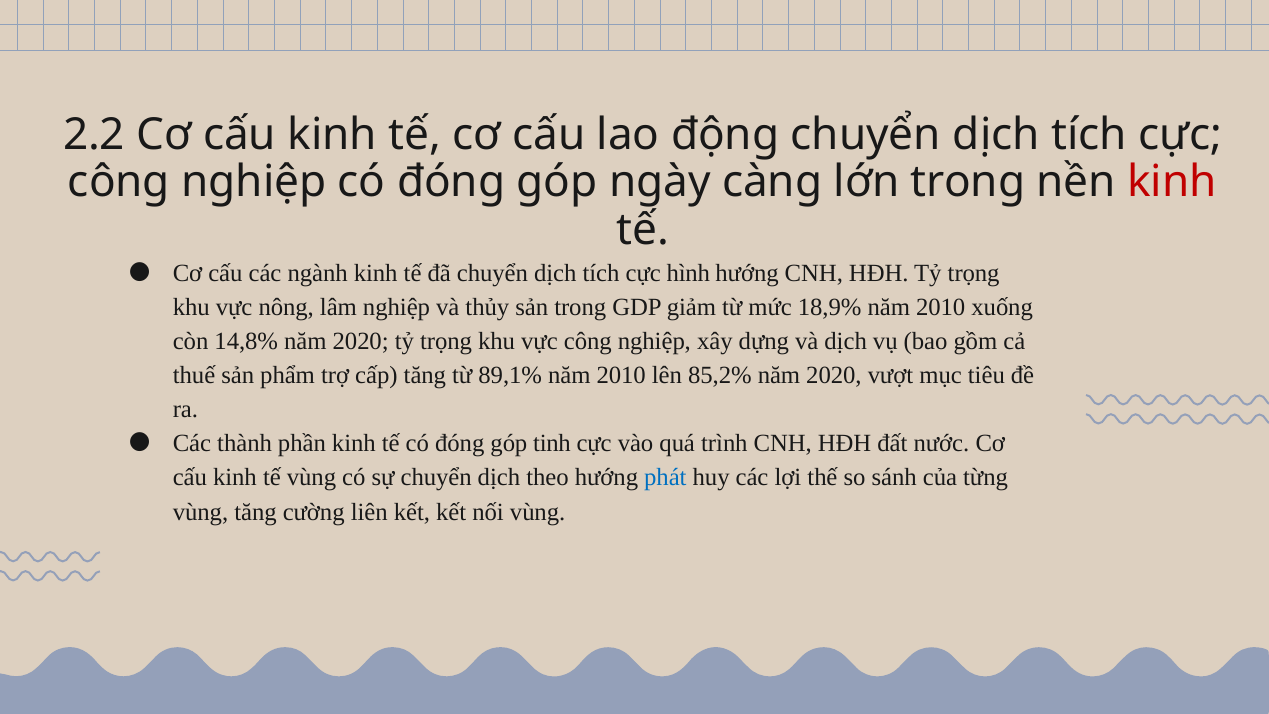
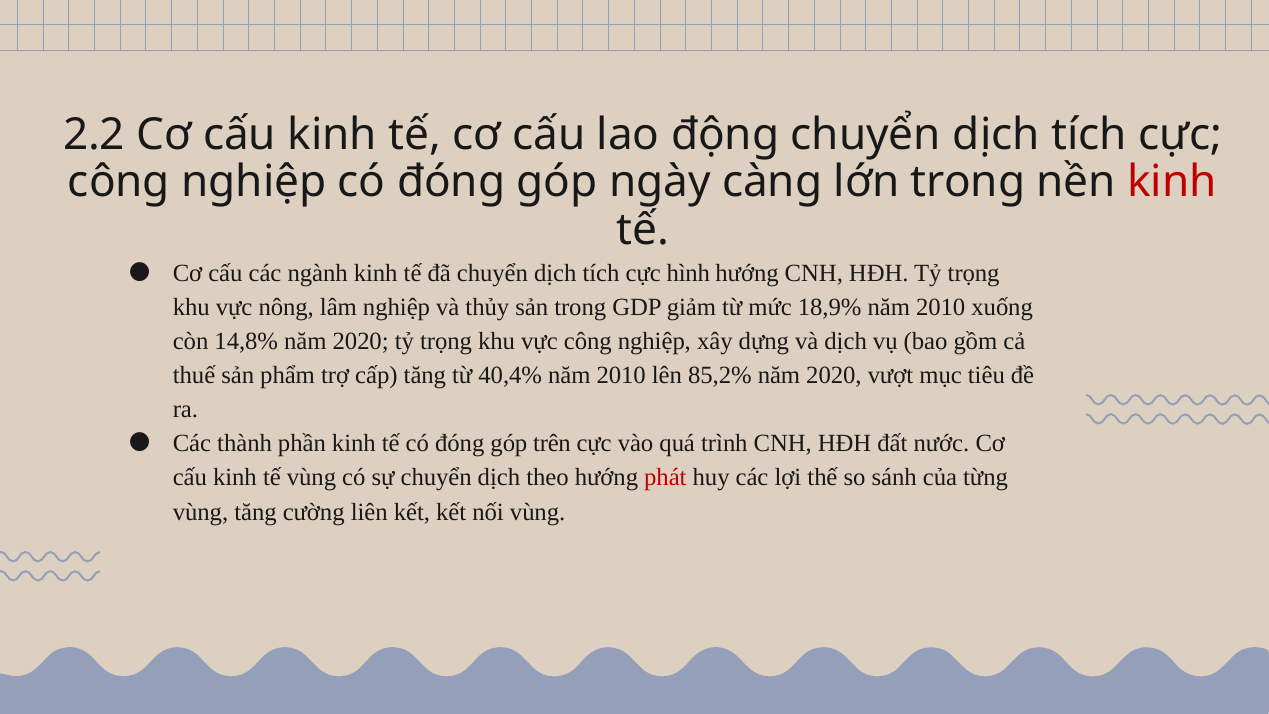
89,1%: 89,1% -> 40,4%
tinh: tinh -> trên
phát colour: blue -> red
